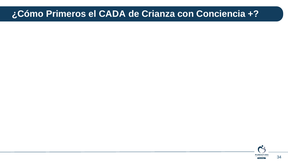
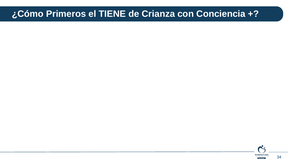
CADA: CADA -> TIENE
